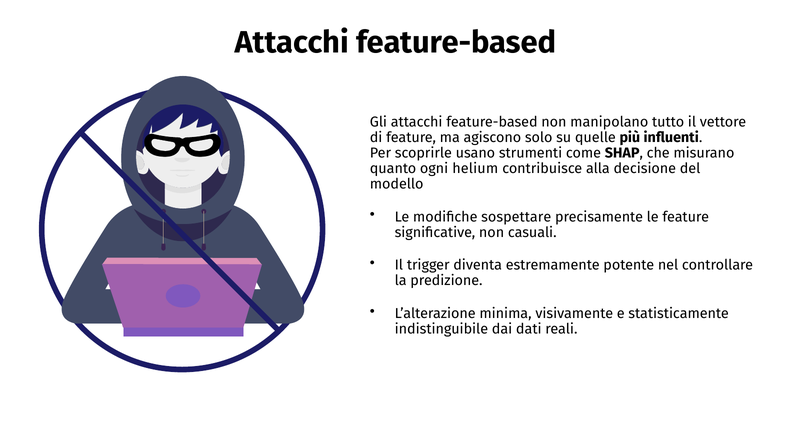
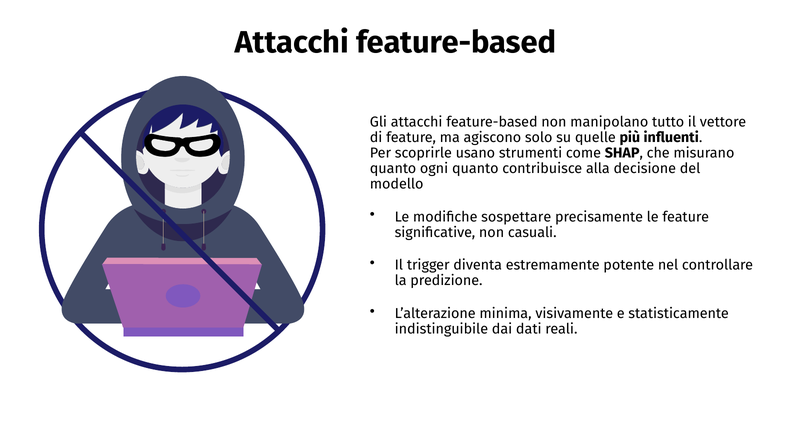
ogni helium: helium -> quanto
